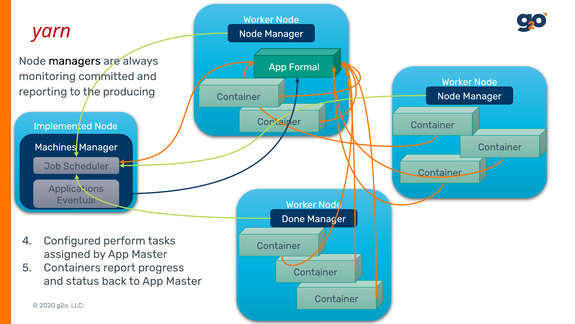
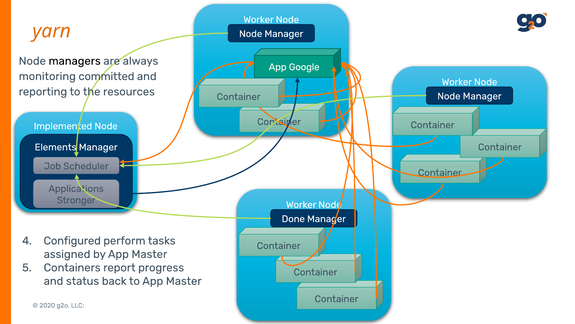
yarn colour: red -> orange
Formal: Formal -> Google
producing: producing -> resources
Machines: Machines -> Elements
Eventual: Eventual -> Stronger
